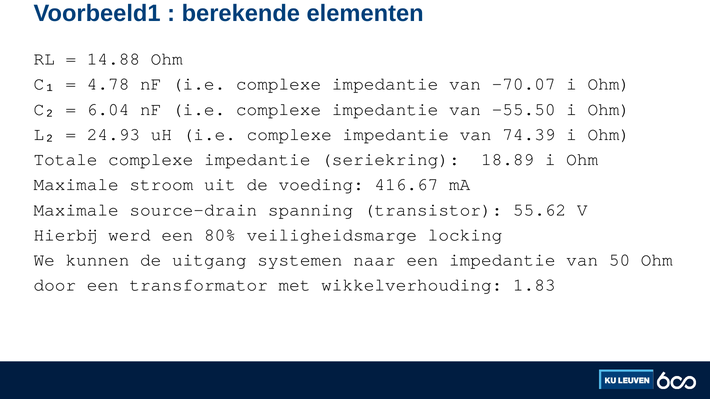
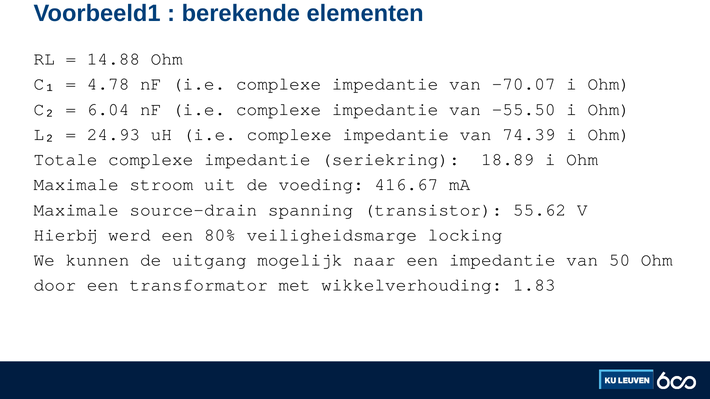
systemen: systemen -> mogelijk
